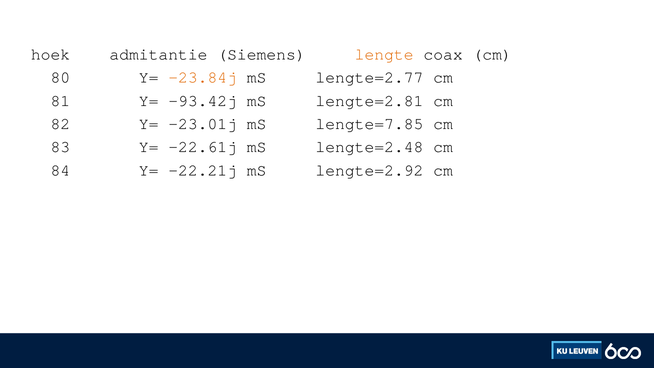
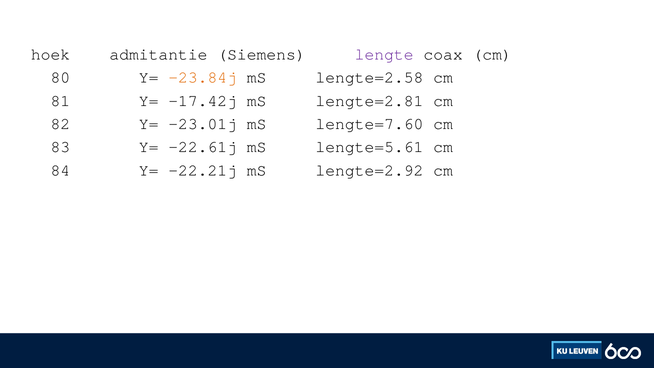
lengte colour: orange -> purple
lengte=2.77: lengte=2.77 -> lengte=2.58
-93.42j: -93.42j -> -17.42j
lengte=7.85: lengte=7.85 -> lengte=7.60
lengte=2.48: lengte=2.48 -> lengte=5.61
